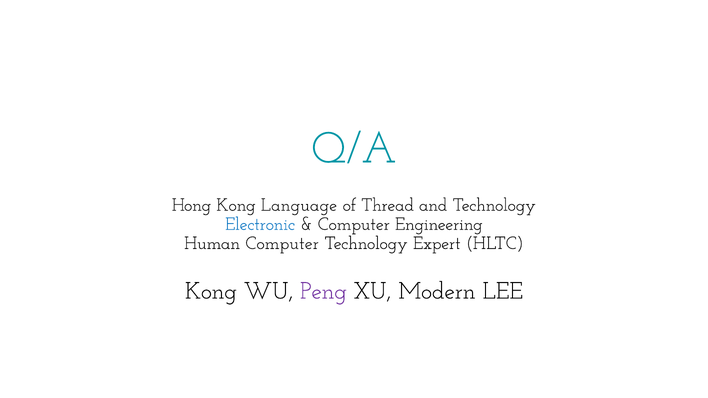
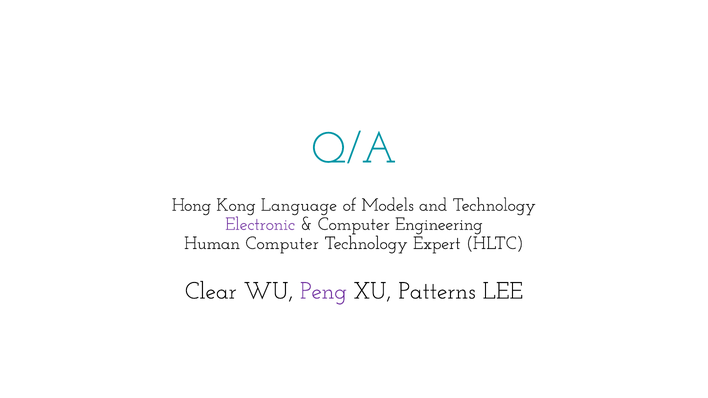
Thread: Thread -> Models
Electronic colour: blue -> purple
Kong at (211, 291): Kong -> Clear
Modern: Modern -> Patterns
